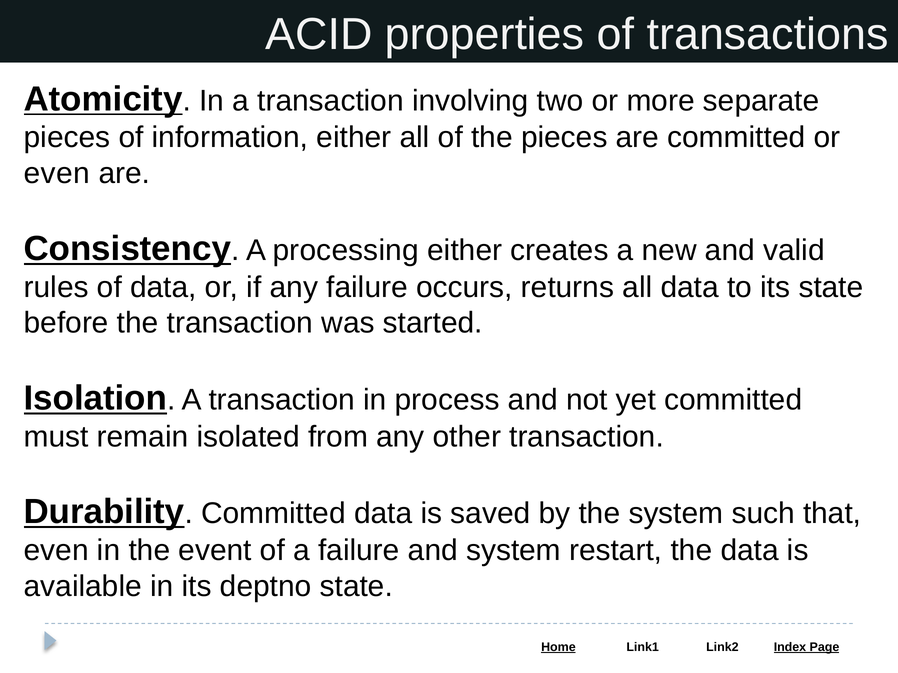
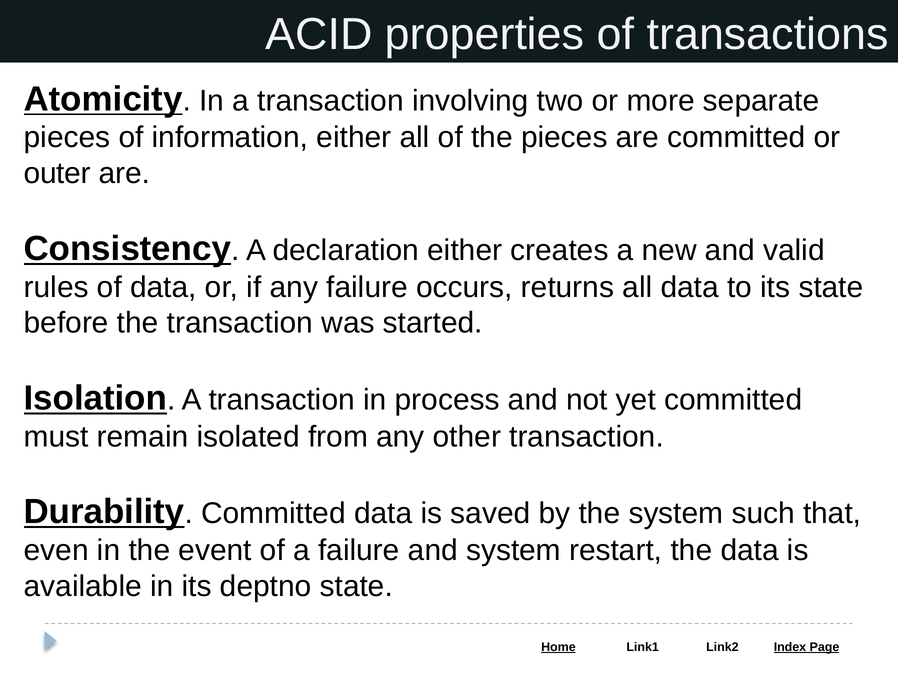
even at (57, 174): even -> outer
processing: processing -> declaration
